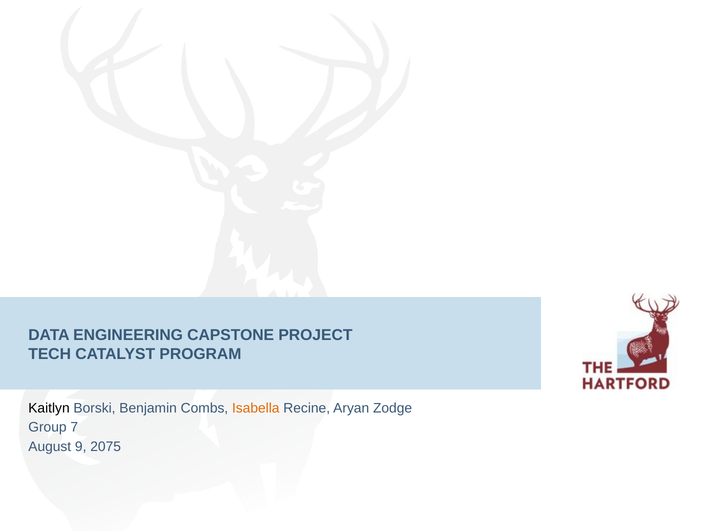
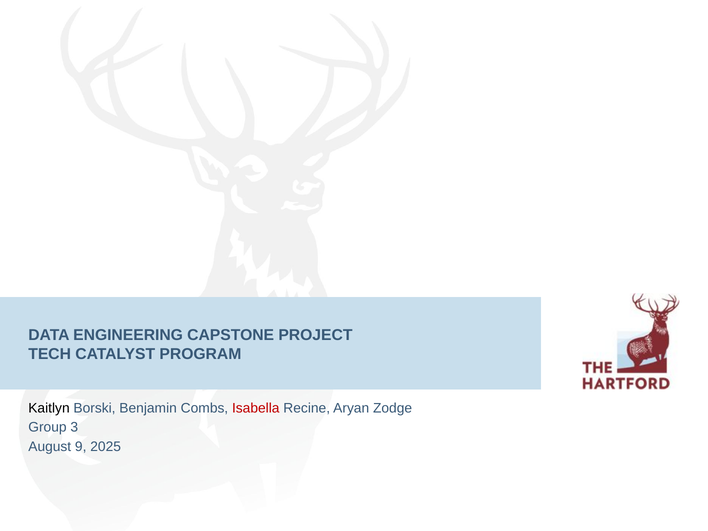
Isabella colour: orange -> red
7: 7 -> 3
2075: 2075 -> 2025
